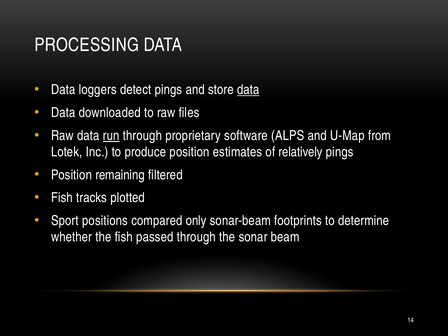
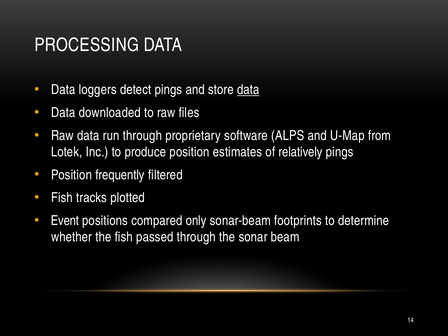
run underline: present -> none
remaining: remaining -> frequently
Sport: Sport -> Event
